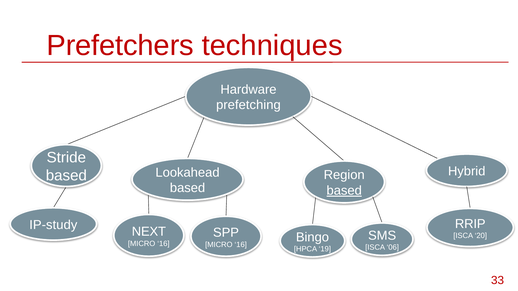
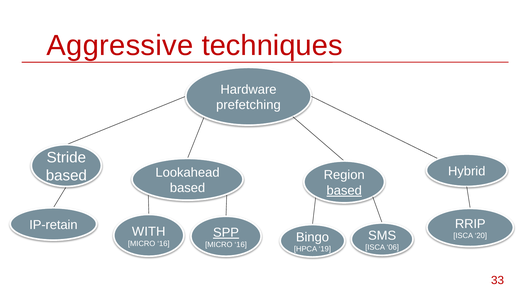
Prefetchers: Prefetchers -> Aggressive
IP-study: IP-study -> IP-retain
NEXT: NEXT -> WITH
SPP underline: none -> present
